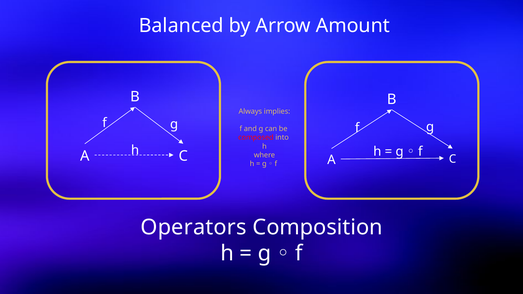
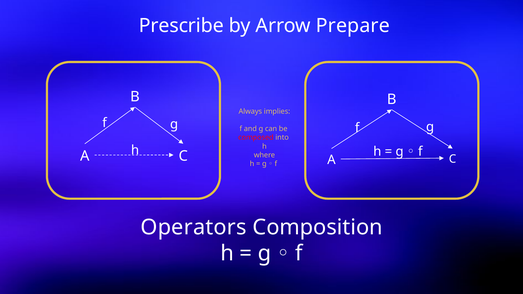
Balanced: Balanced -> Prescribe
Amount: Amount -> Prepare
